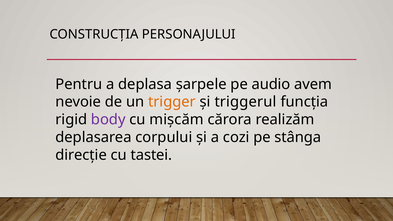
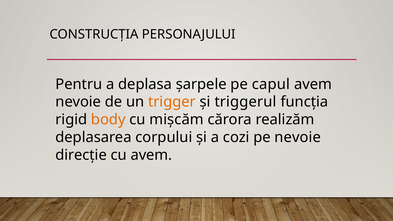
audio: audio -> capul
body colour: purple -> orange
pe stânga: stânga -> nevoie
cu tastei: tastei -> avem
